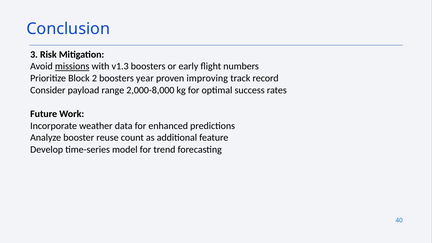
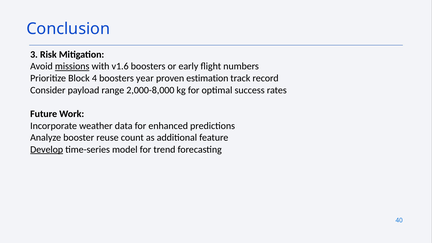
v1.3: v1.3 -> v1.6
2: 2 -> 4
improving: improving -> estimation
Develop underline: none -> present
